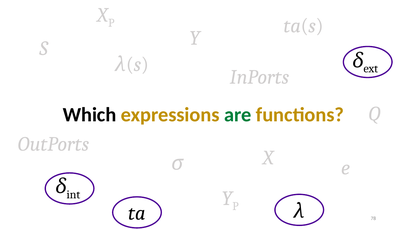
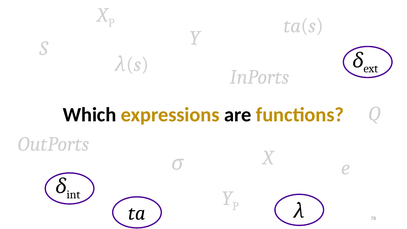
are colour: green -> black
